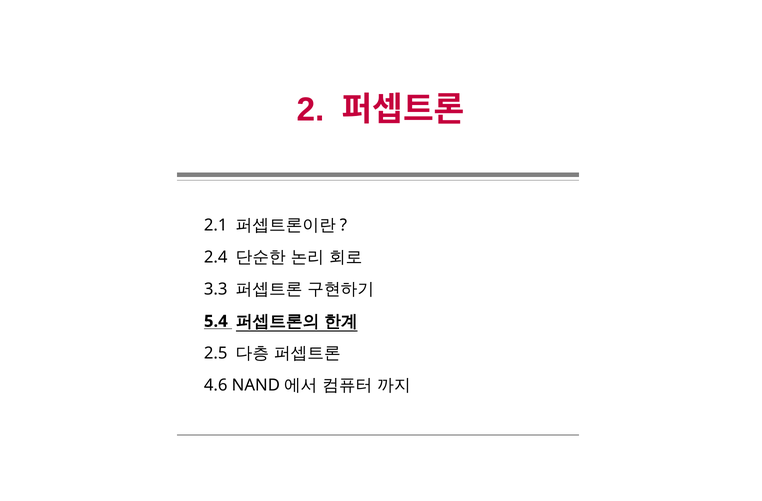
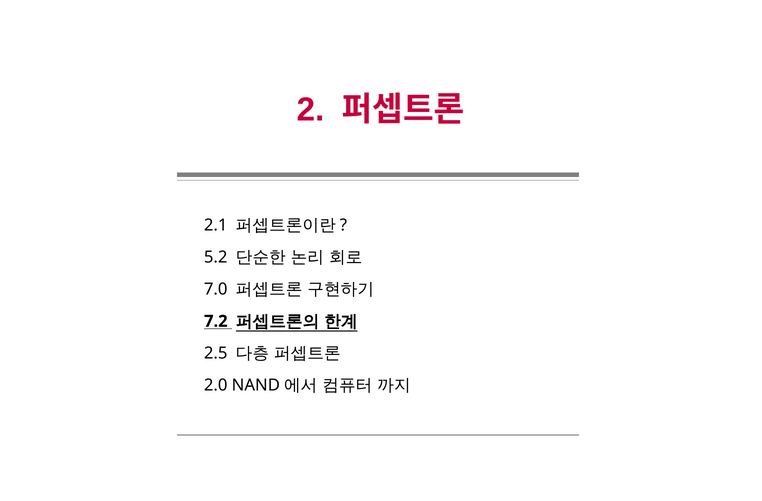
2.4: 2.4 -> 5.2
3.3: 3.3 -> 7.0
5.4: 5.4 -> 7.2
4.6: 4.6 -> 2.0
